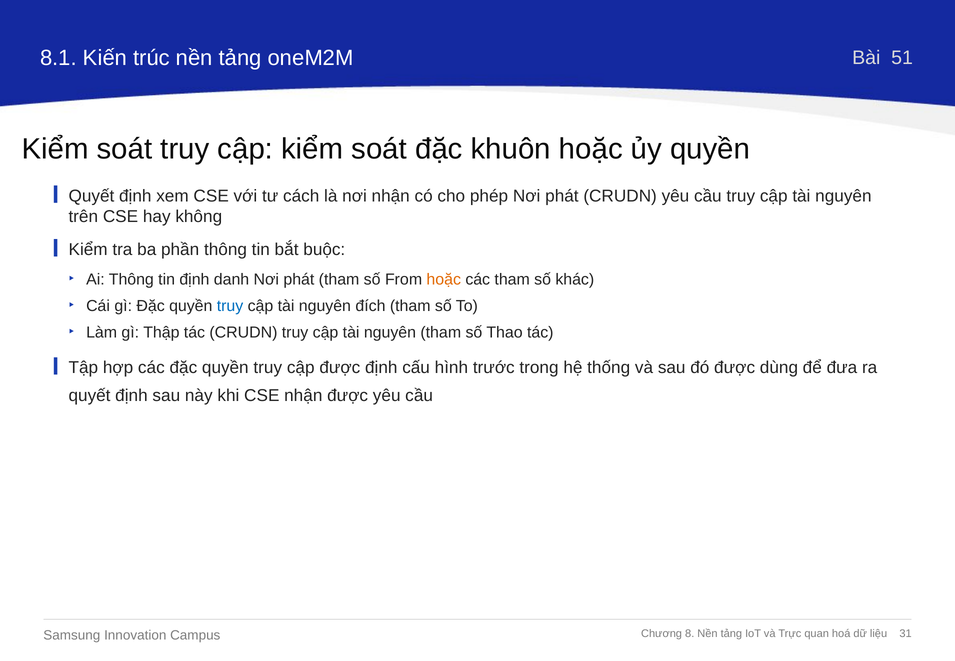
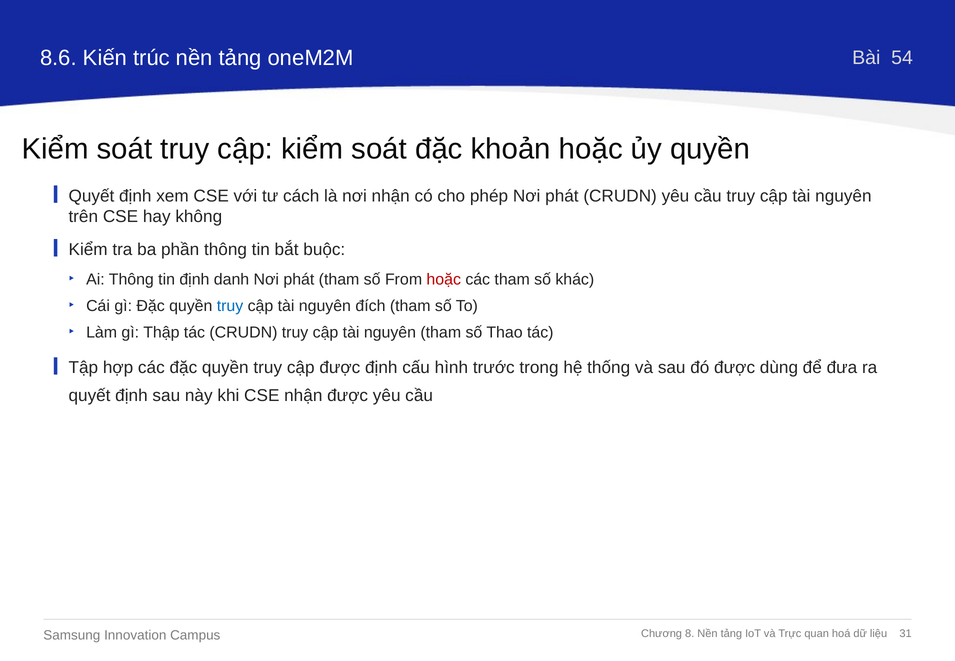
8.1: 8.1 -> 8.6
51: 51 -> 54
khuôn: khuôn -> khoản
hoặc at (444, 280) colour: orange -> red
